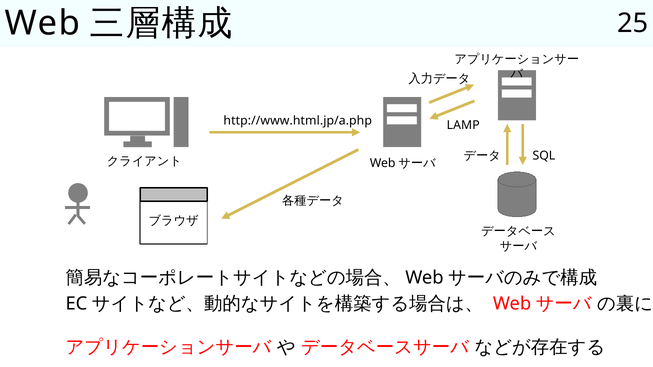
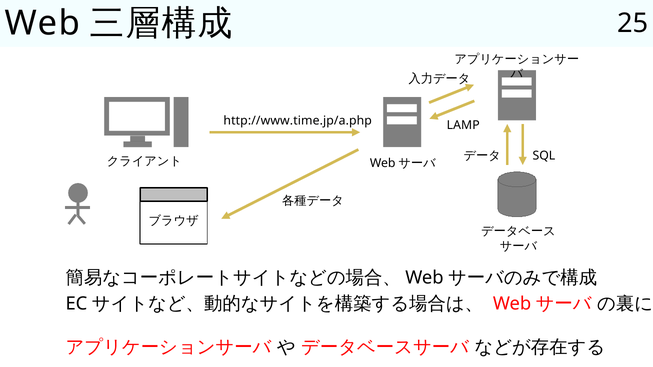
http://www.html.jp/a.php: http://www.html.jp/a.php -> http://www.time.jp/a.php
